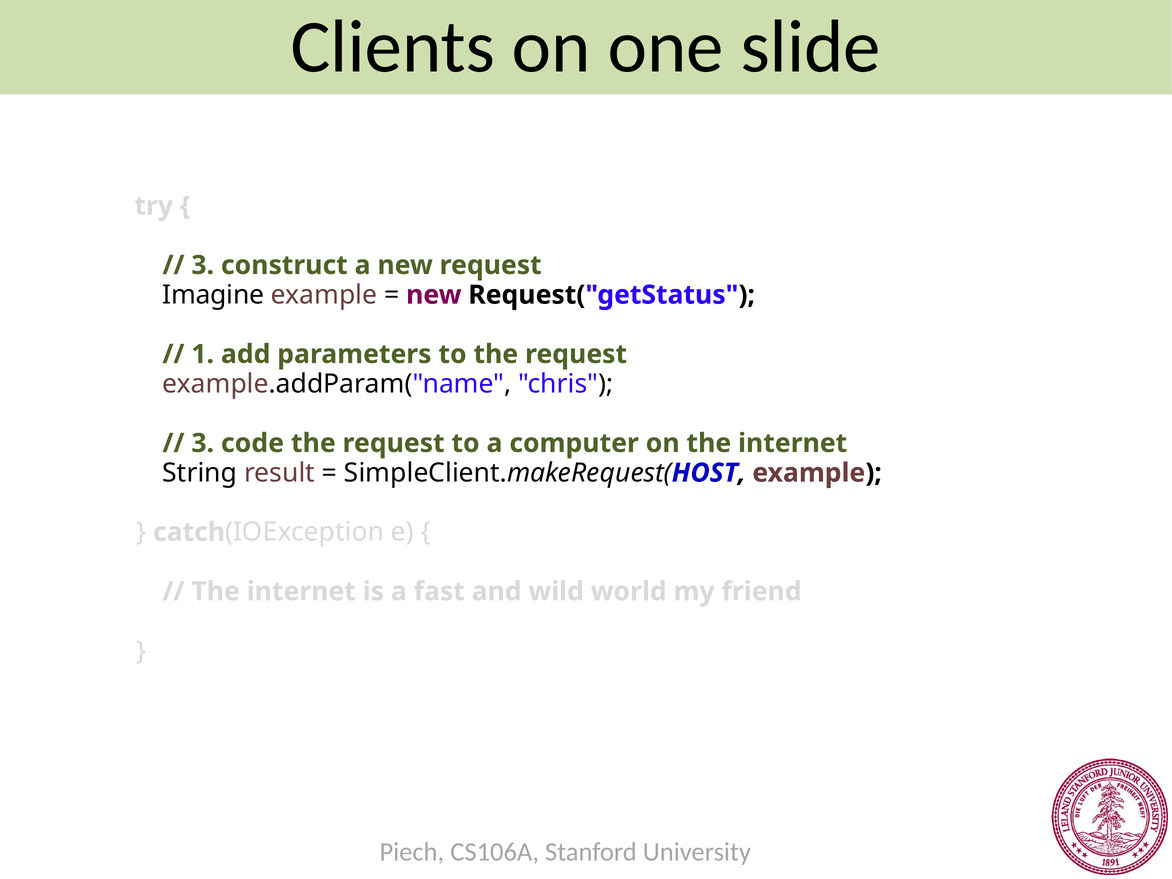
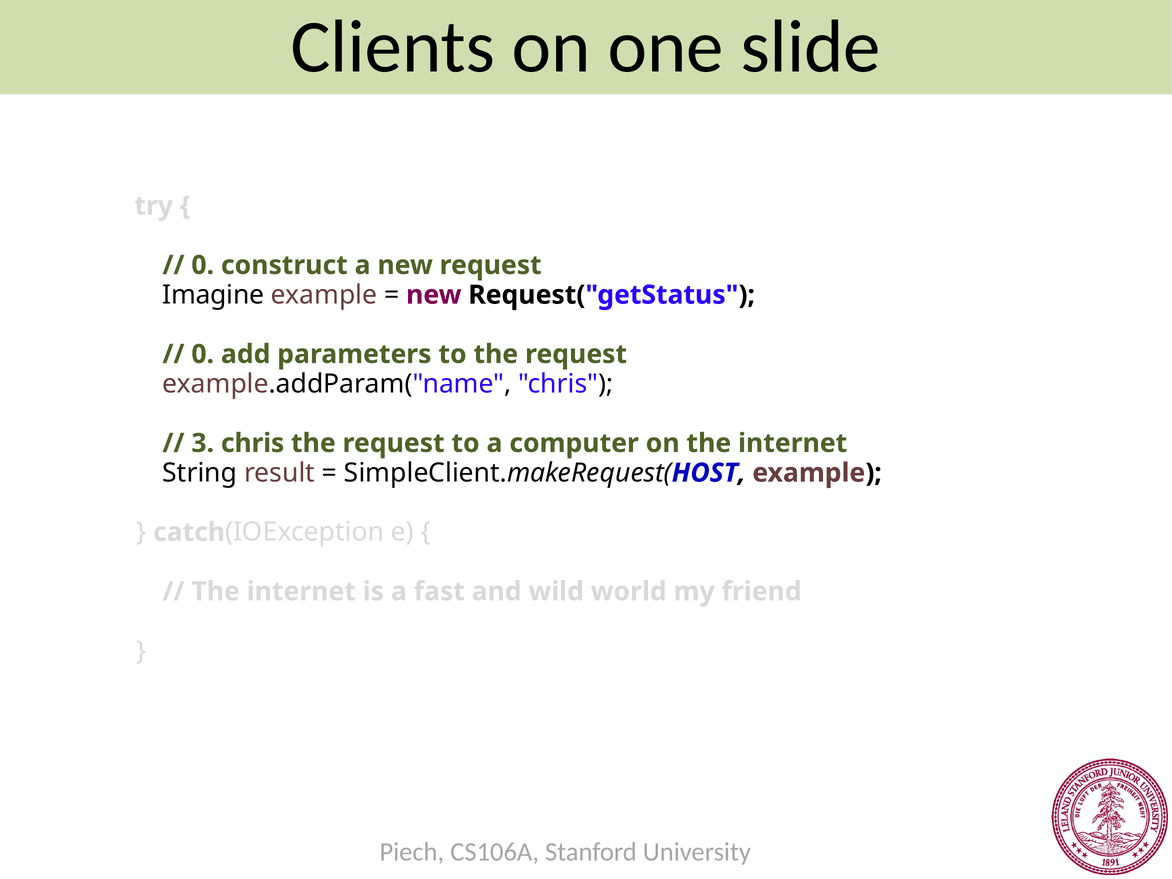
3 at (203, 265): 3 -> 0
1 at (203, 354): 1 -> 0
3 code: code -> chris
